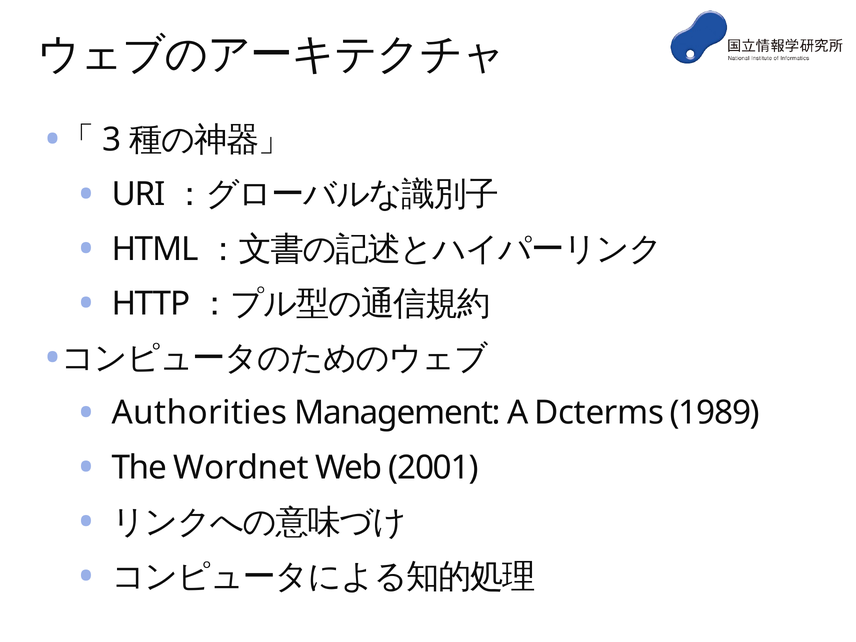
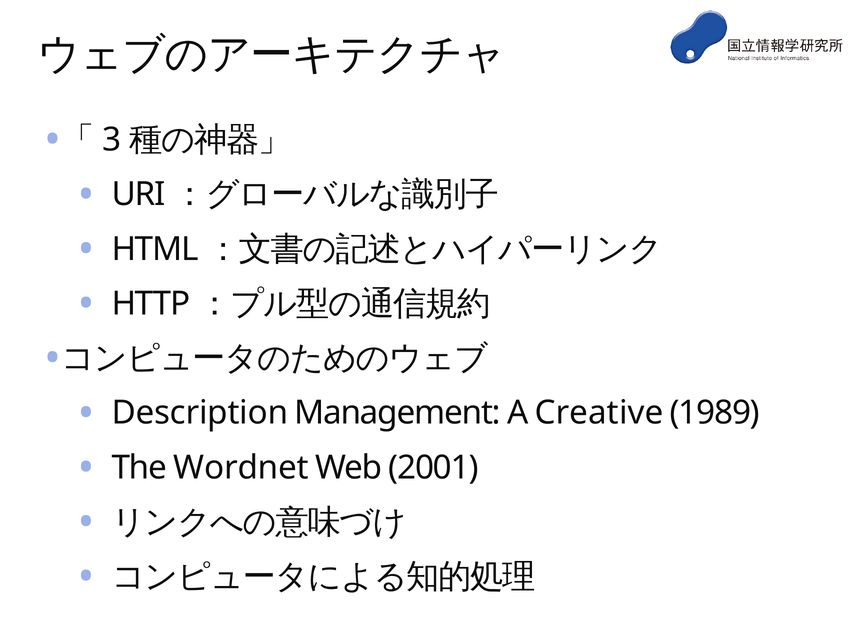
Authorities: Authorities -> Description
Dcterms: Dcterms -> Creative
